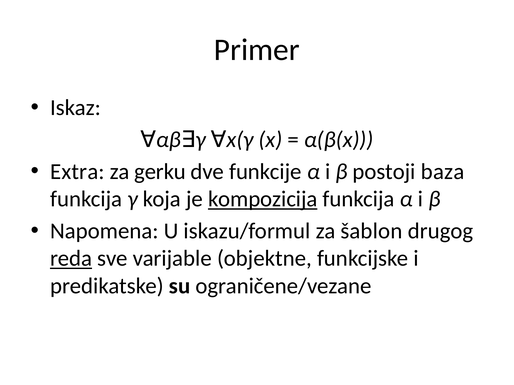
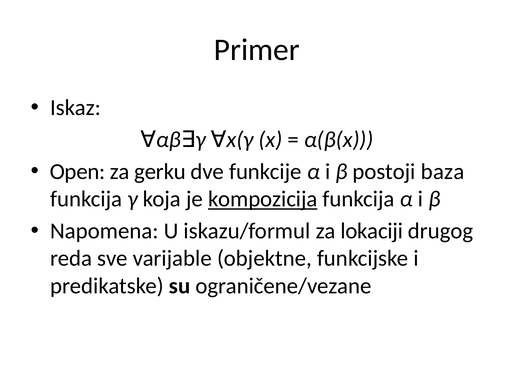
Extra: Extra -> Open
šablon: šablon -> lokaciji
reda underline: present -> none
